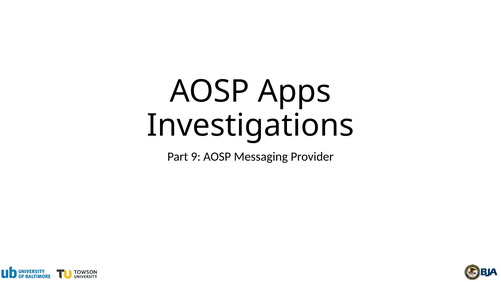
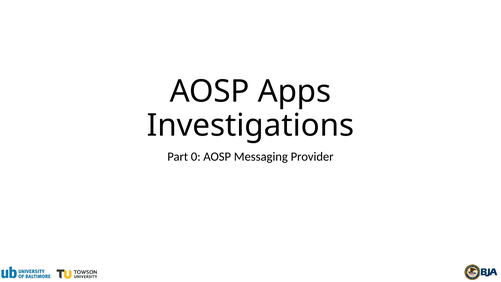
9: 9 -> 0
